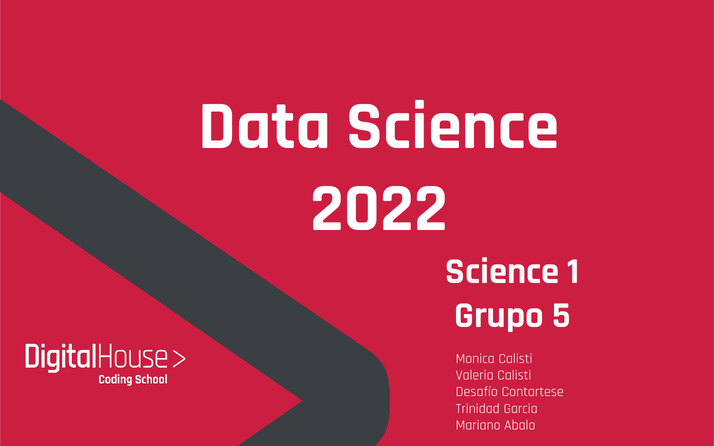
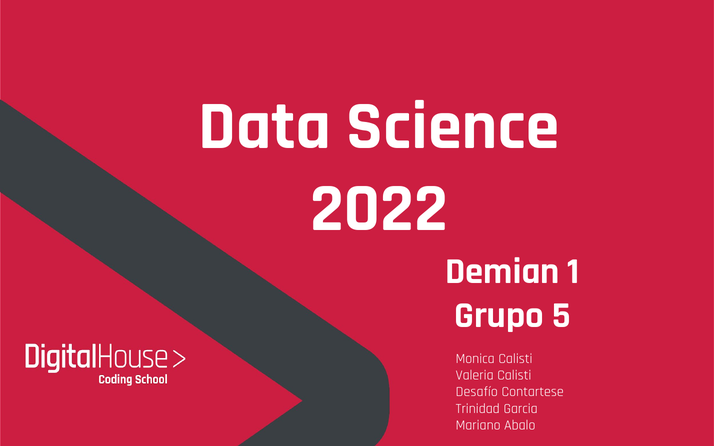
Science at (502, 271): Science -> Demian
